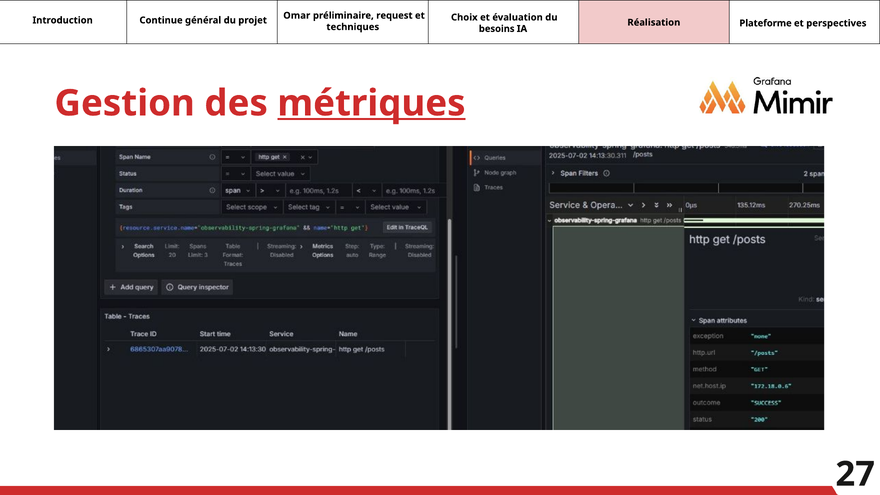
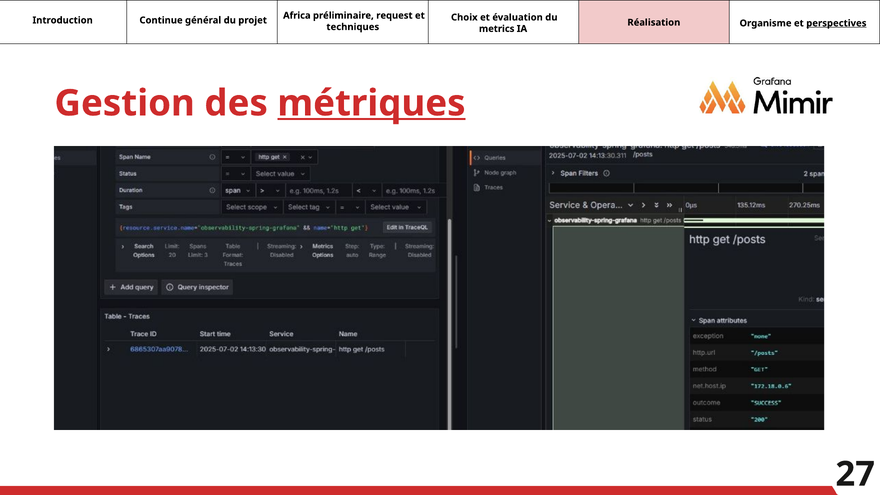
Omar: Omar -> Africa
Plateforme: Plateforme -> Organisme
perspectives underline: none -> present
besoins: besoins -> metrics
